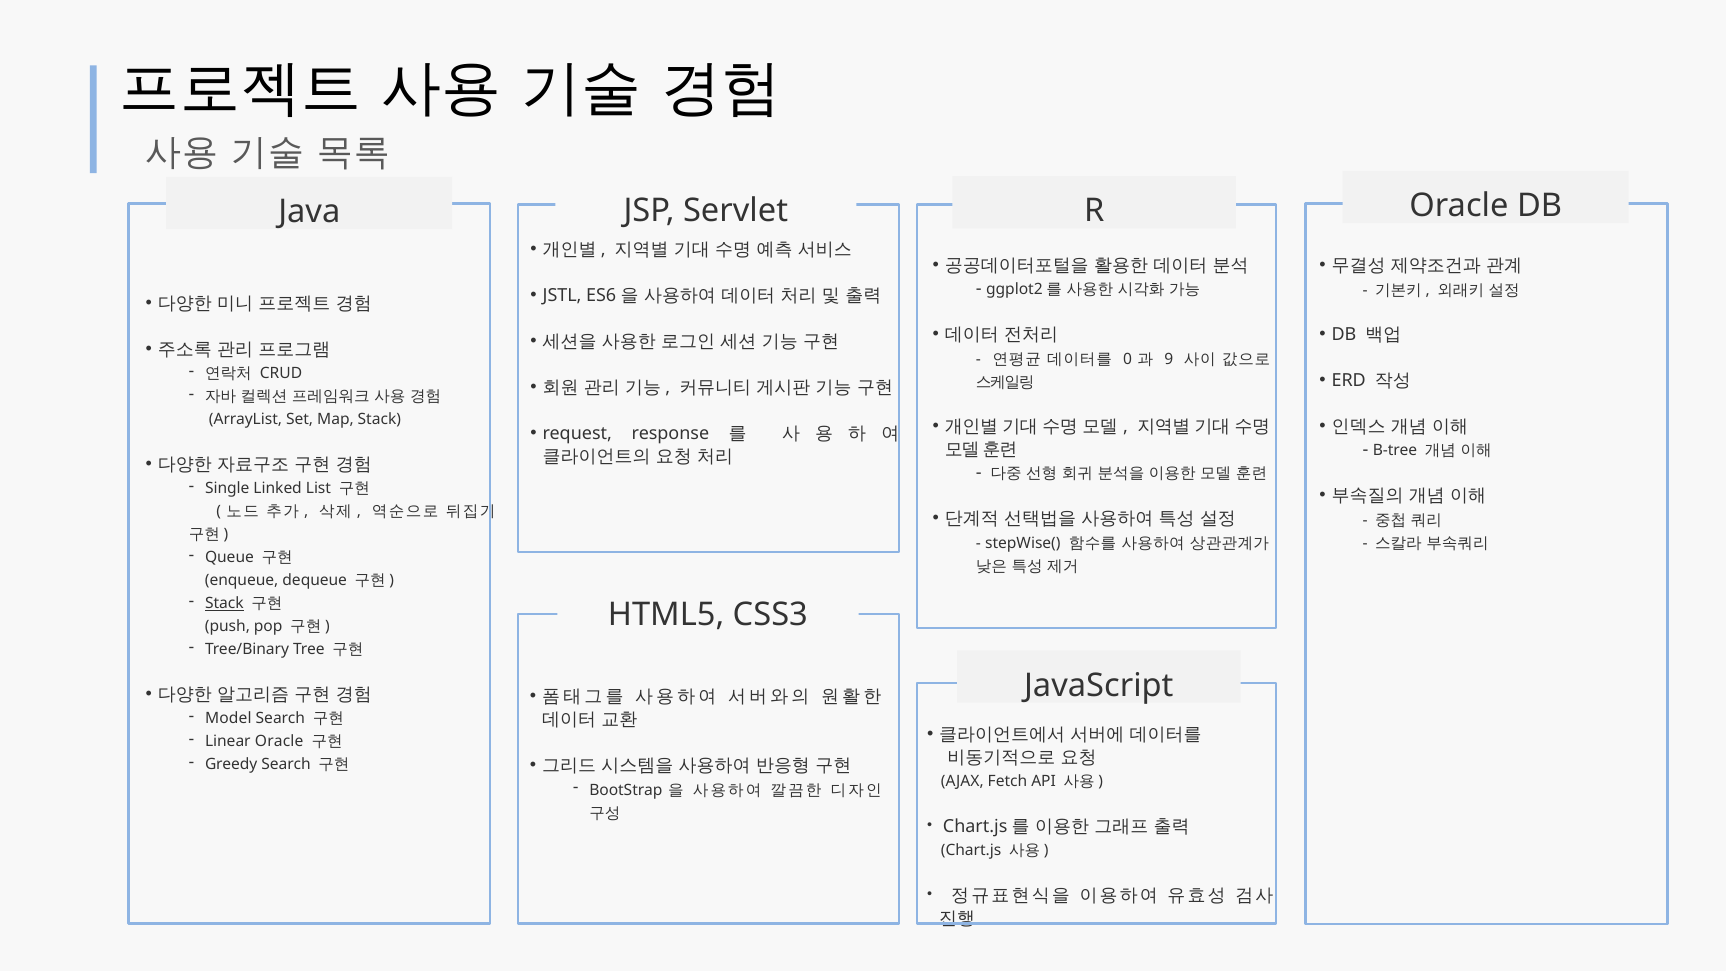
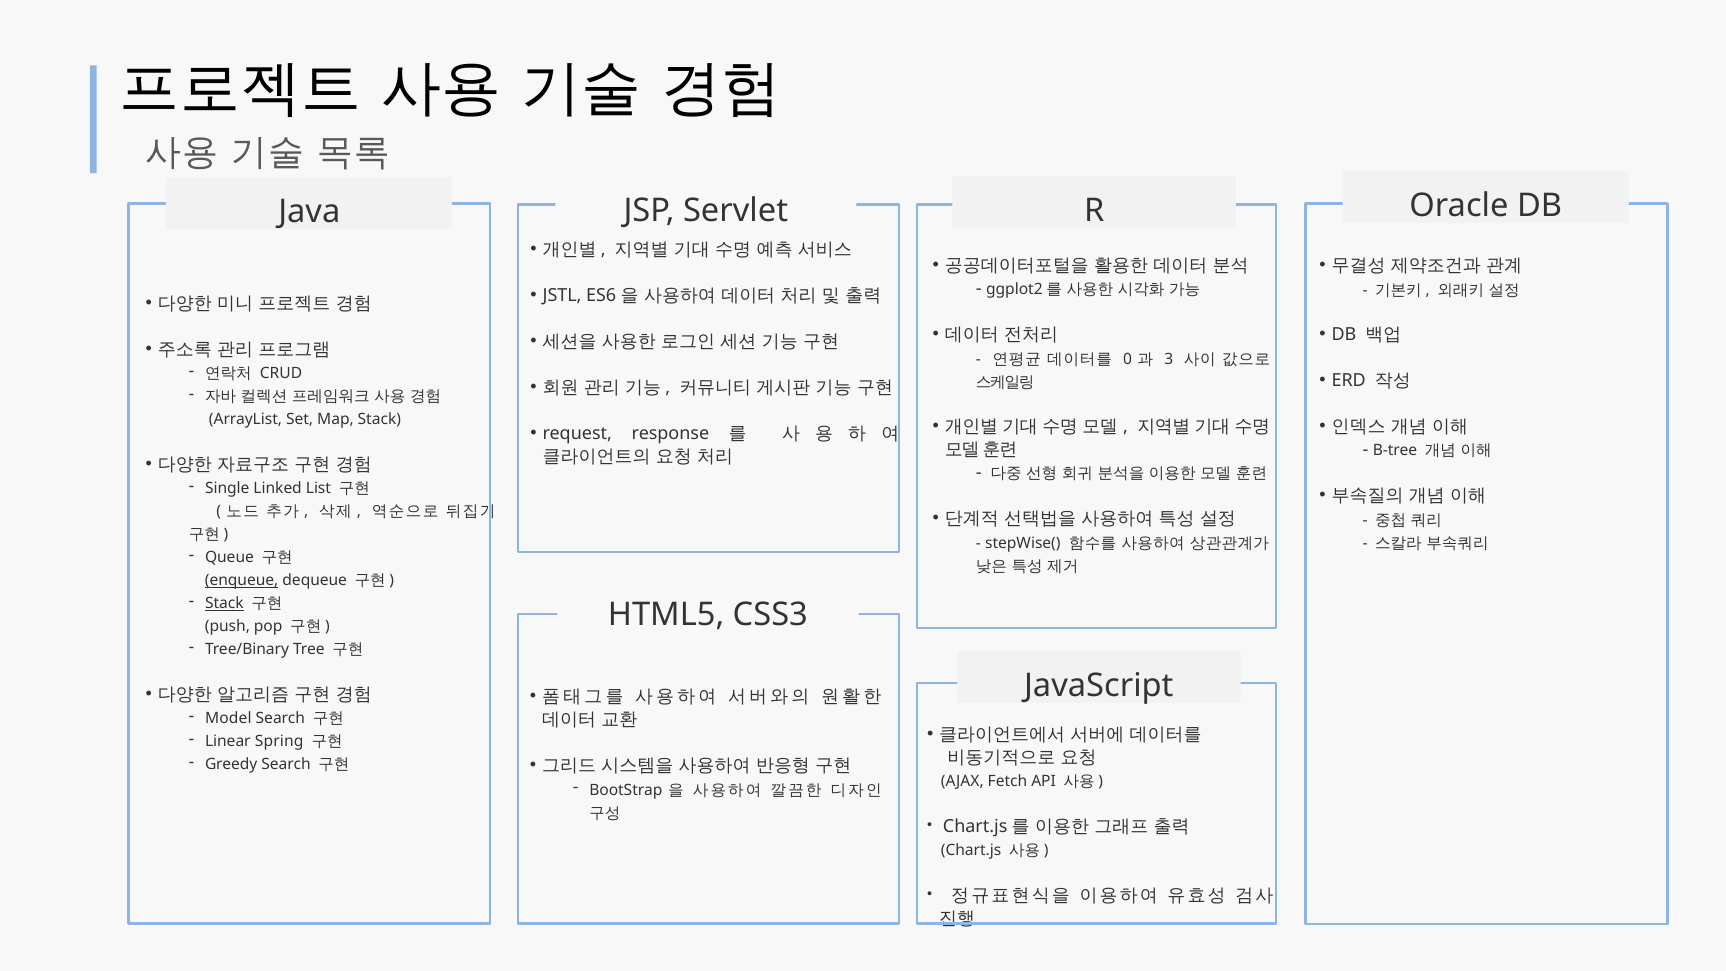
9: 9 -> 3
enqueue underline: none -> present
Linear Oracle: Oracle -> Spring
